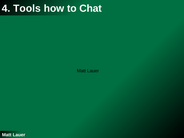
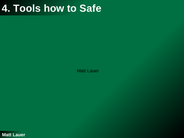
Chat: Chat -> Safe
